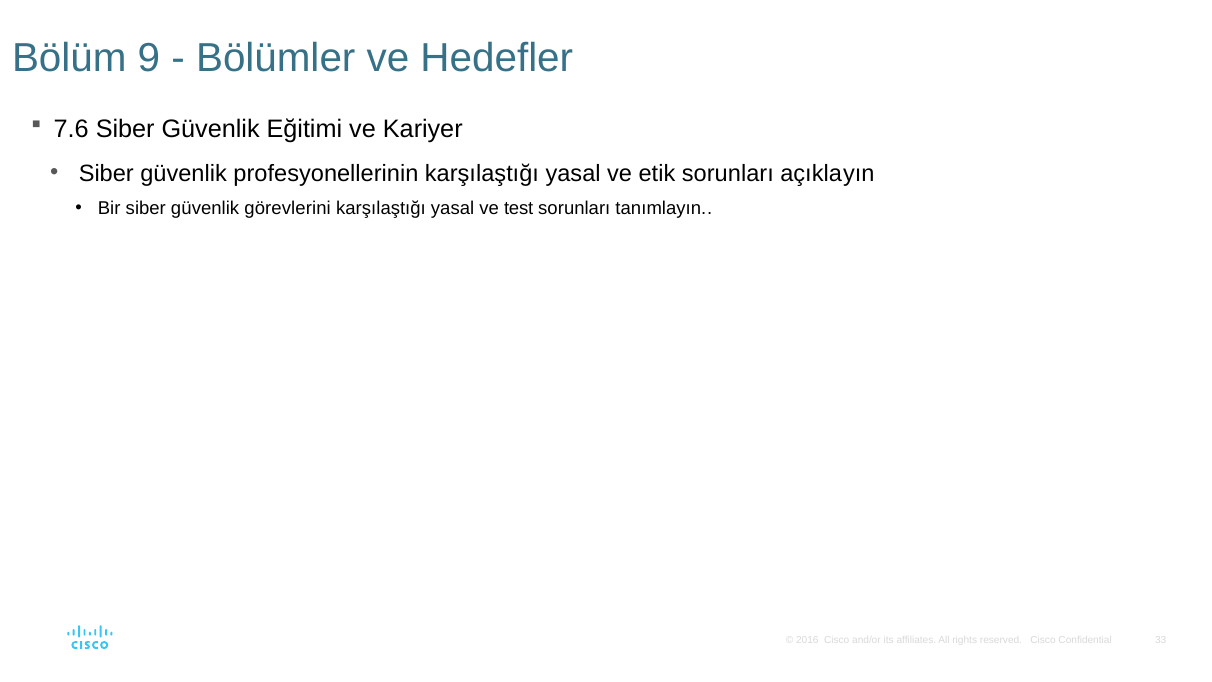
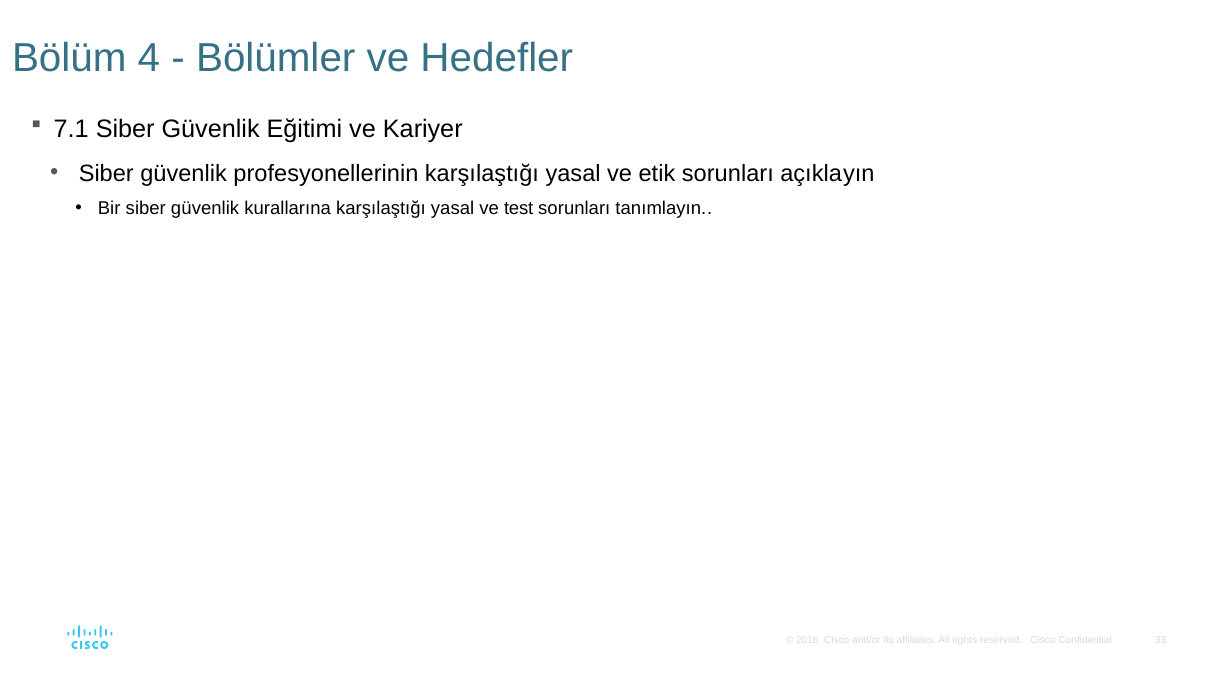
9: 9 -> 4
7.6: 7.6 -> 7.1
görevlerini: görevlerini -> kurallarına
